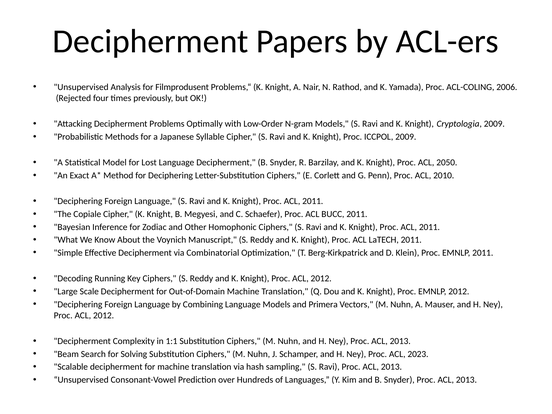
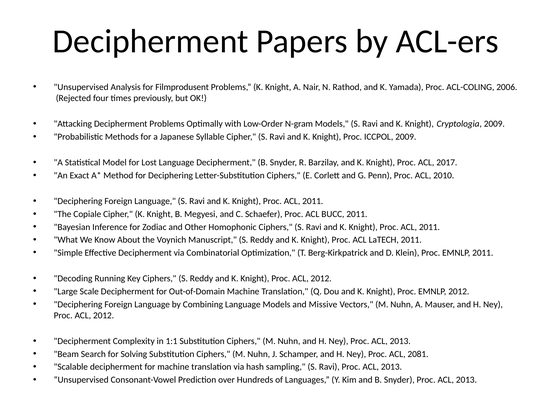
2050: 2050 -> 2017
Primera: Primera -> Missive
2023: 2023 -> 2081
